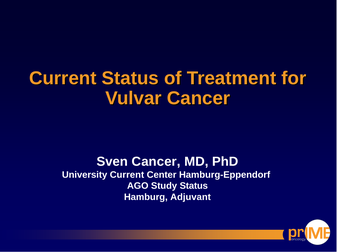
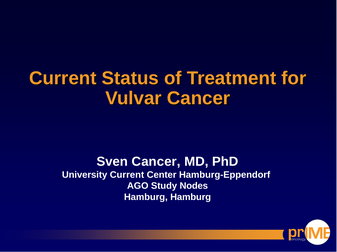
Study Status: Status -> Nodes
Hamburg Adjuvant: Adjuvant -> Hamburg
